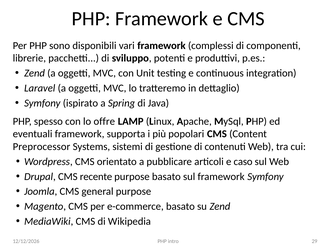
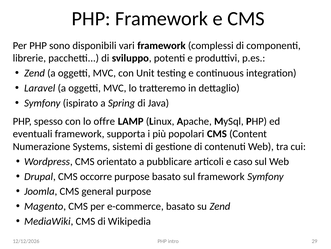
Preprocessor: Preprocessor -> Numerazione
recente: recente -> occorre
